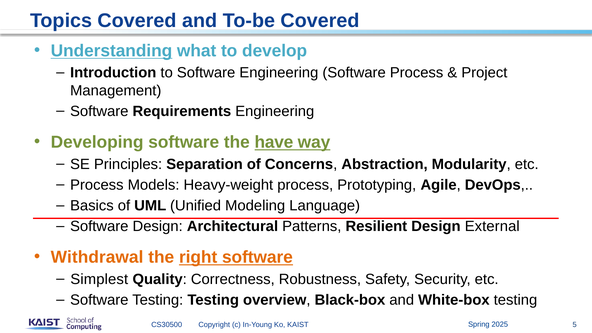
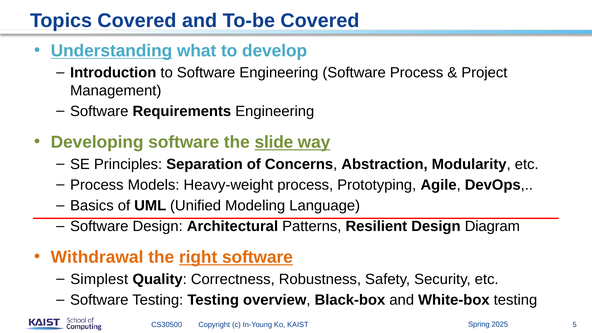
have: have -> slide
External: External -> Diagram
